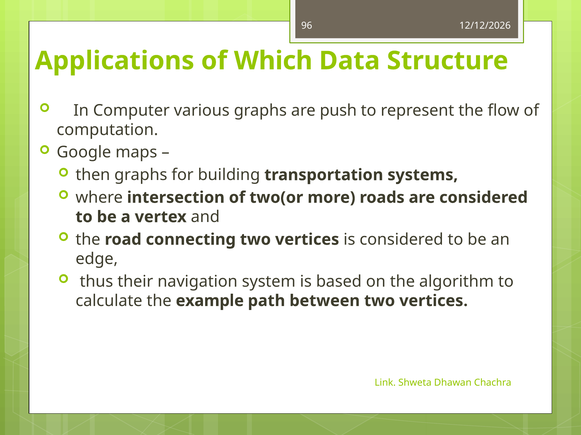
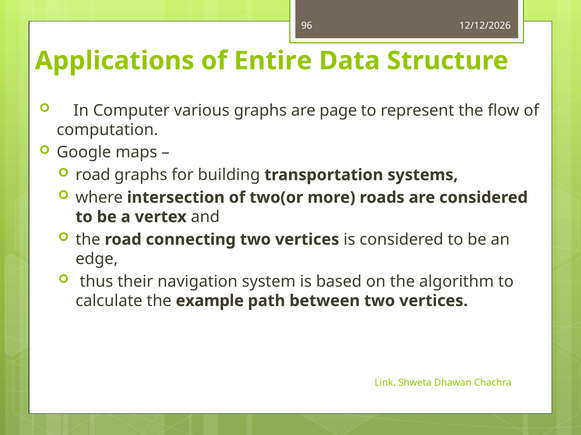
Which: Which -> Entire
push: push -> page
then at (93, 175): then -> road
